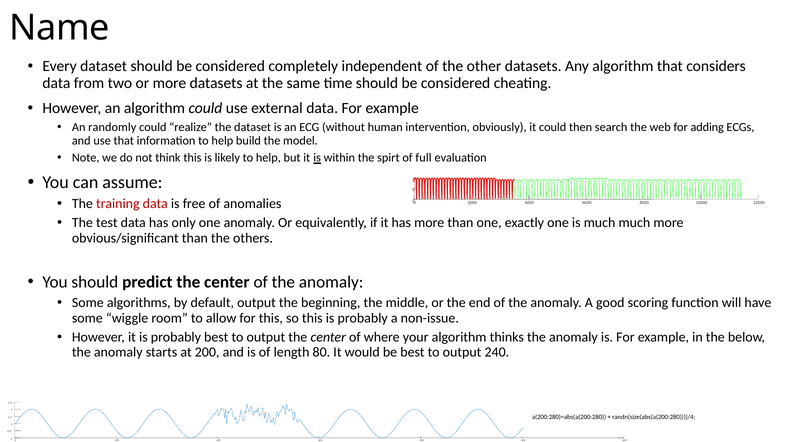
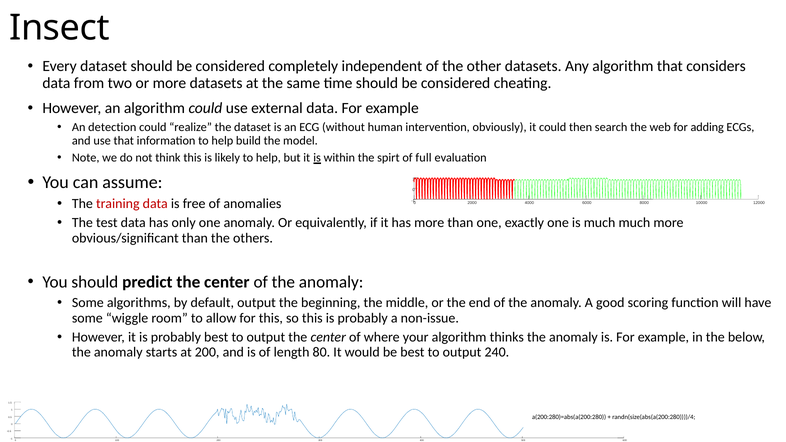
Name: Name -> Insect
randomly: randomly -> detection
